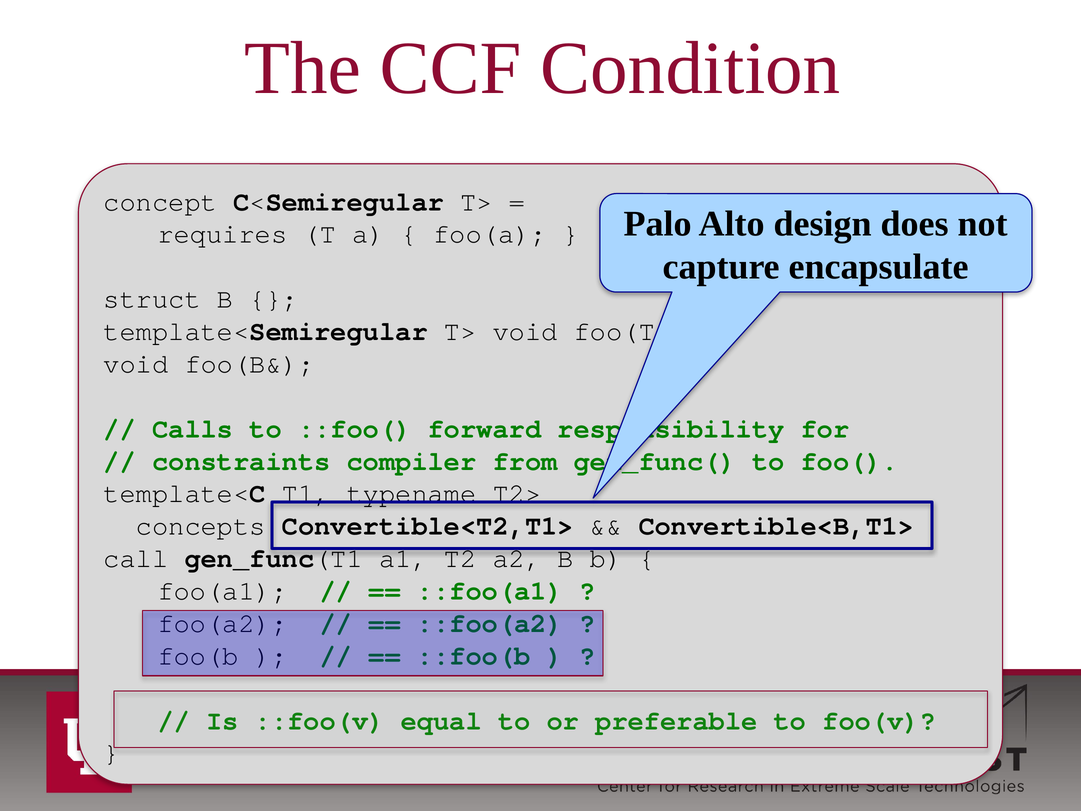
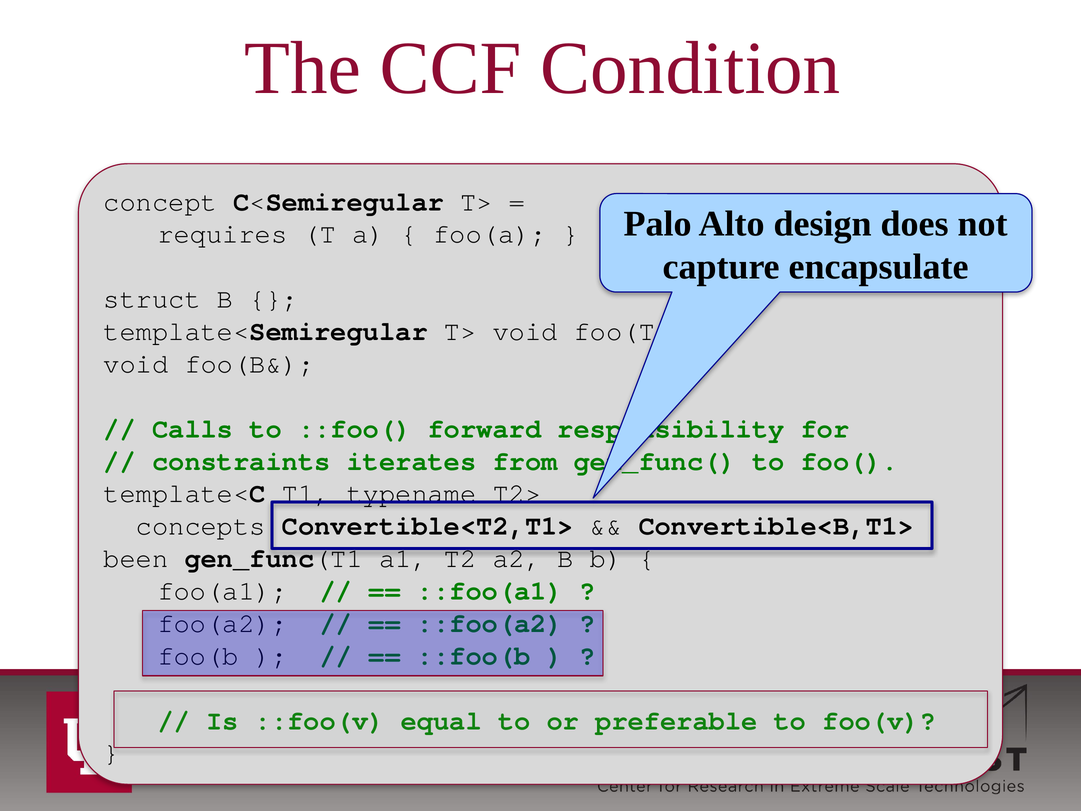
compiler: compiler -> iterates
call: call -> been
